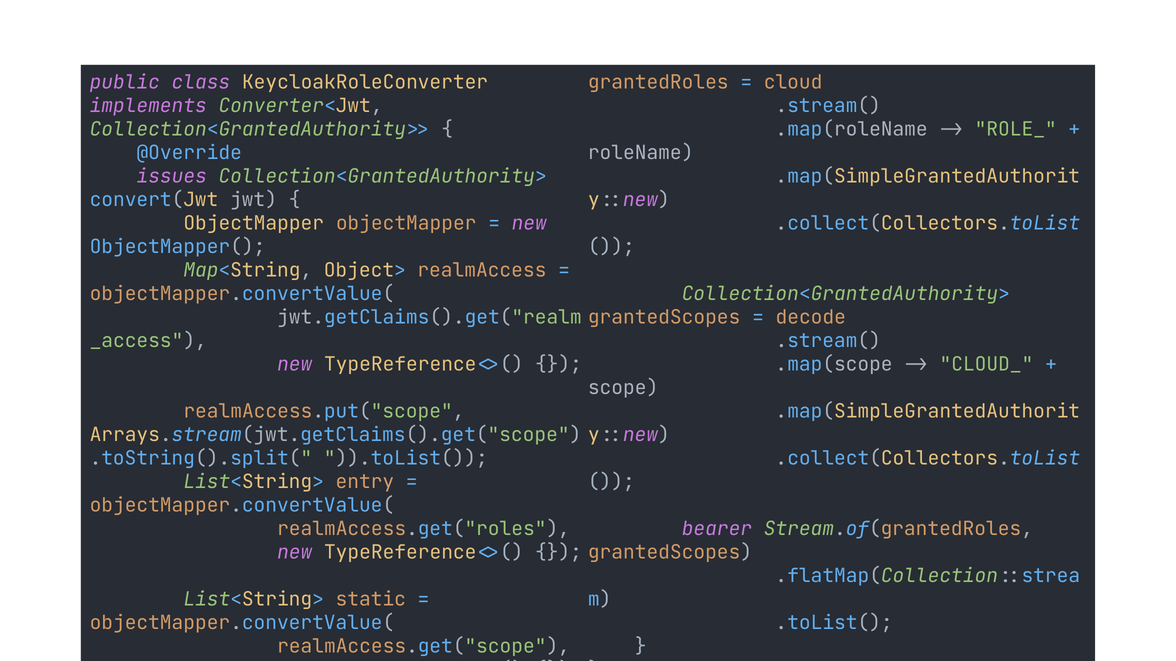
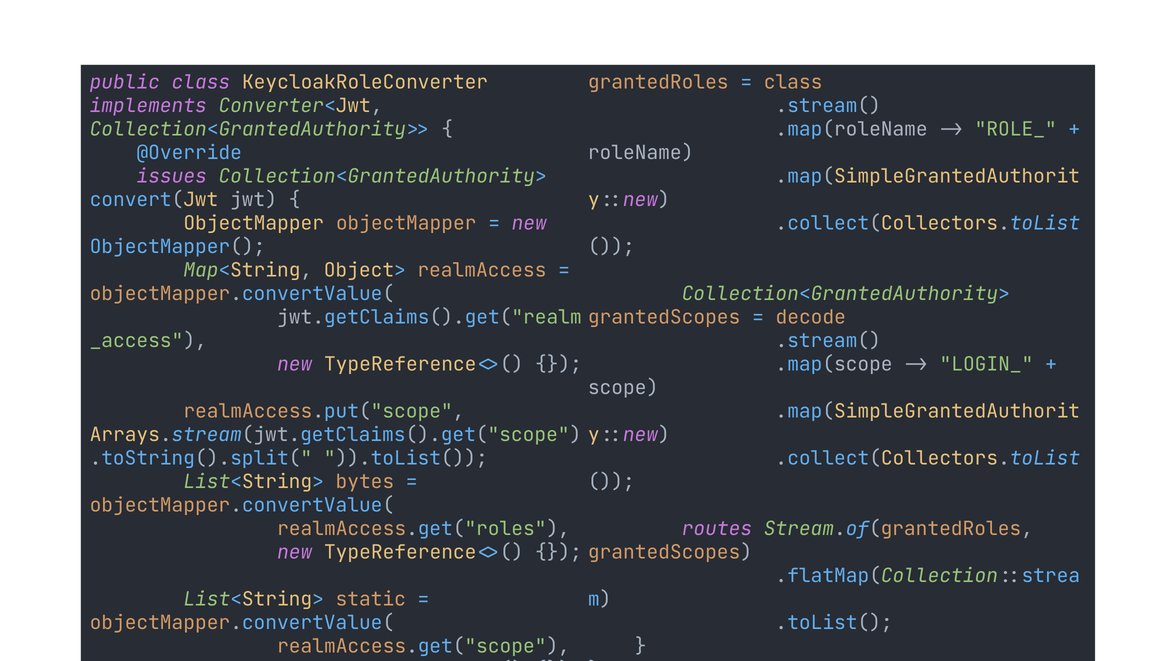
cloud at (793, 82): cloud -> class
CLOUD_: CLOUD_ -> LOGIN_
entry: entry -> bytes
bearer: bearer -> routes
